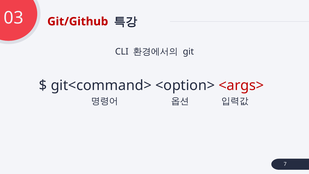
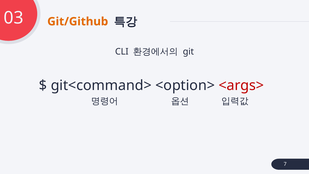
Git/Github colour: red -> orange
